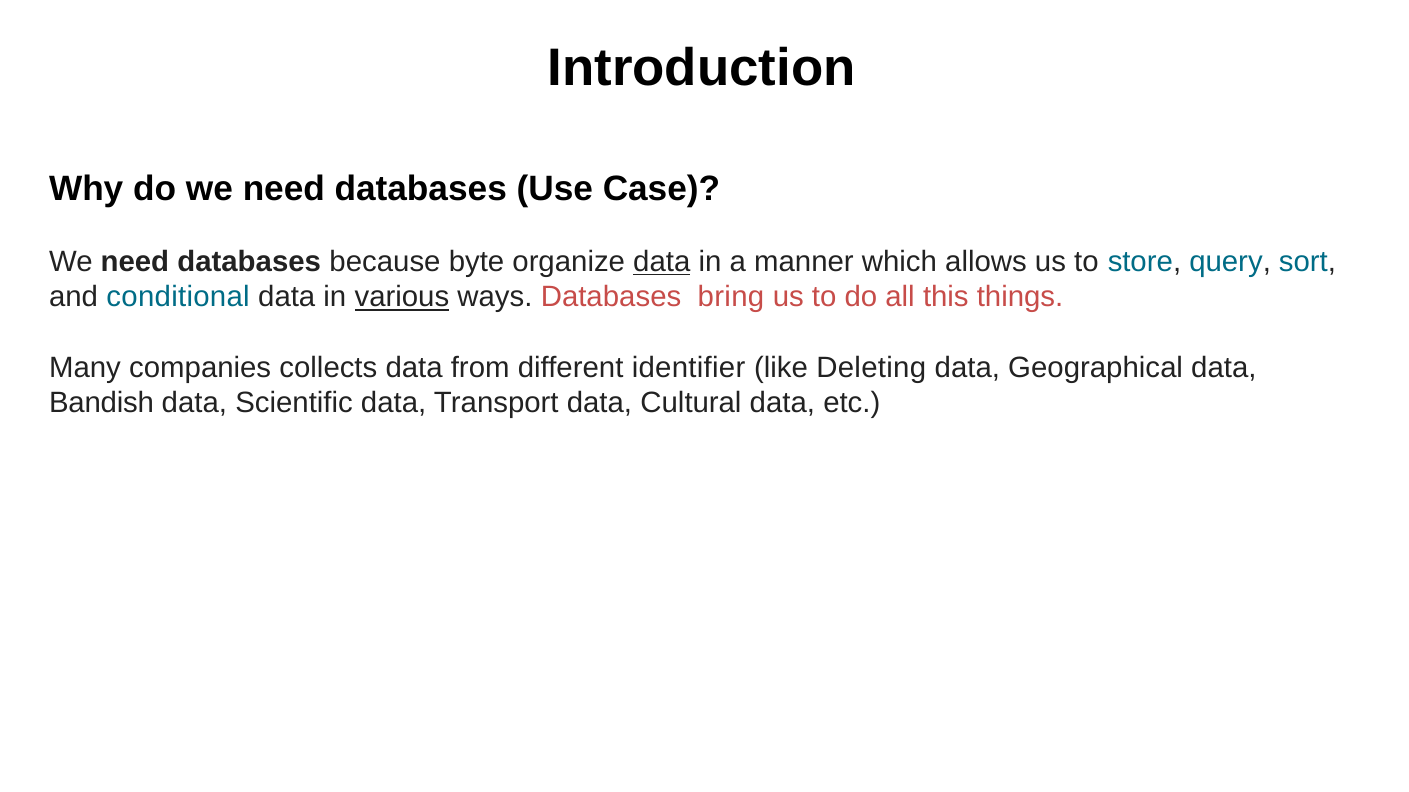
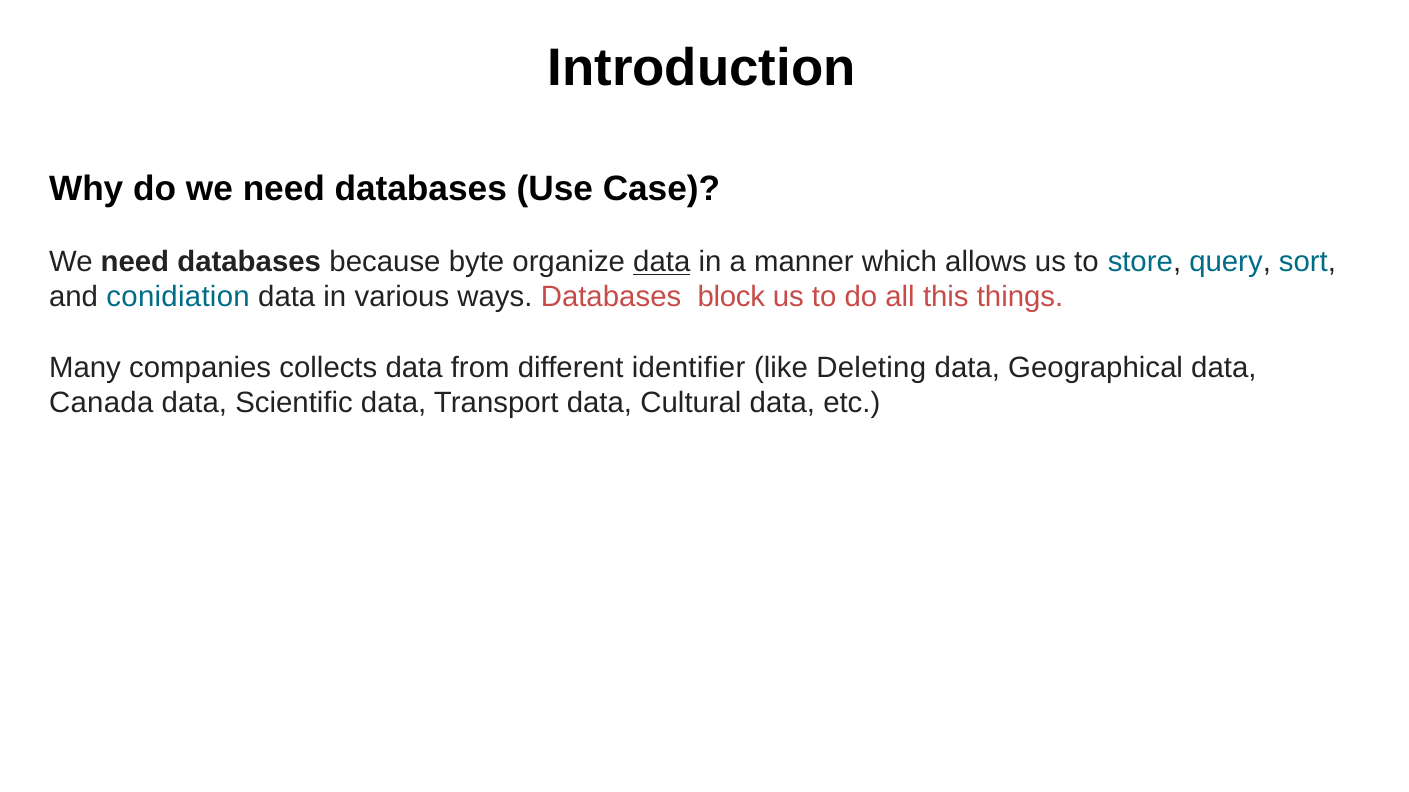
conditional: conditional -> conidiation
various underline: present -> none
bring: bring -> block
Bandish: Bandish -> Canada
